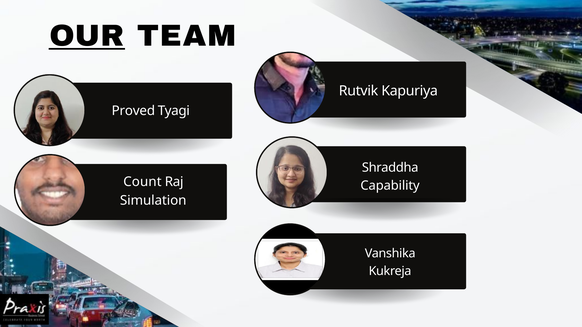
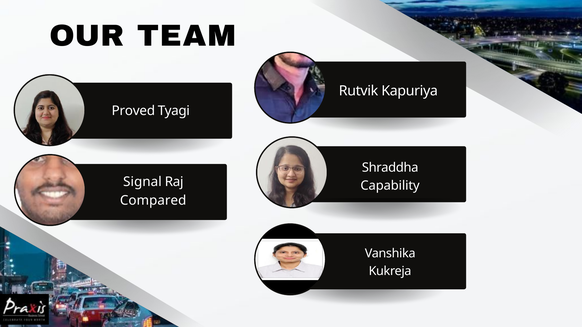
OUR underline: present -> none
Count: Count -> Signal
Simulation: Simulation -> Compared
